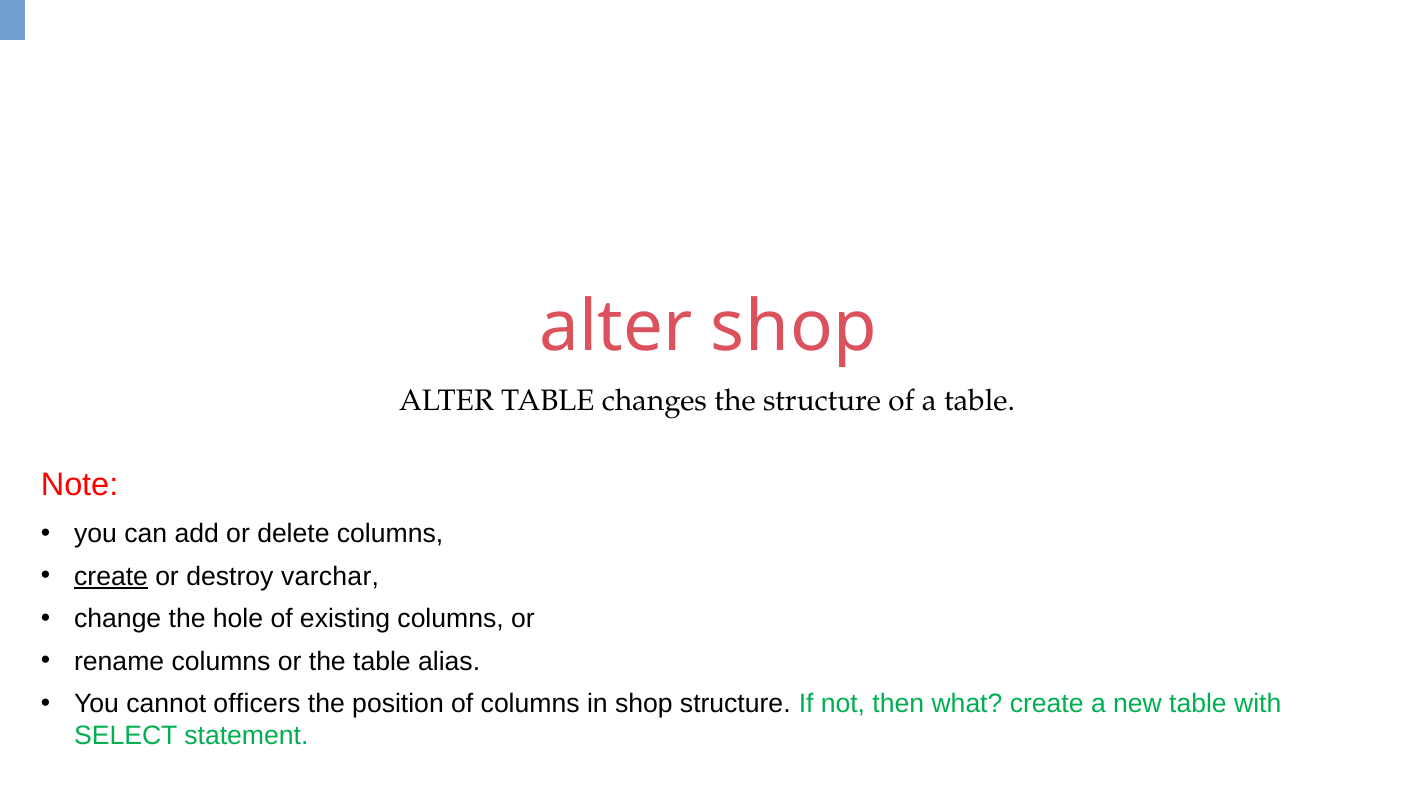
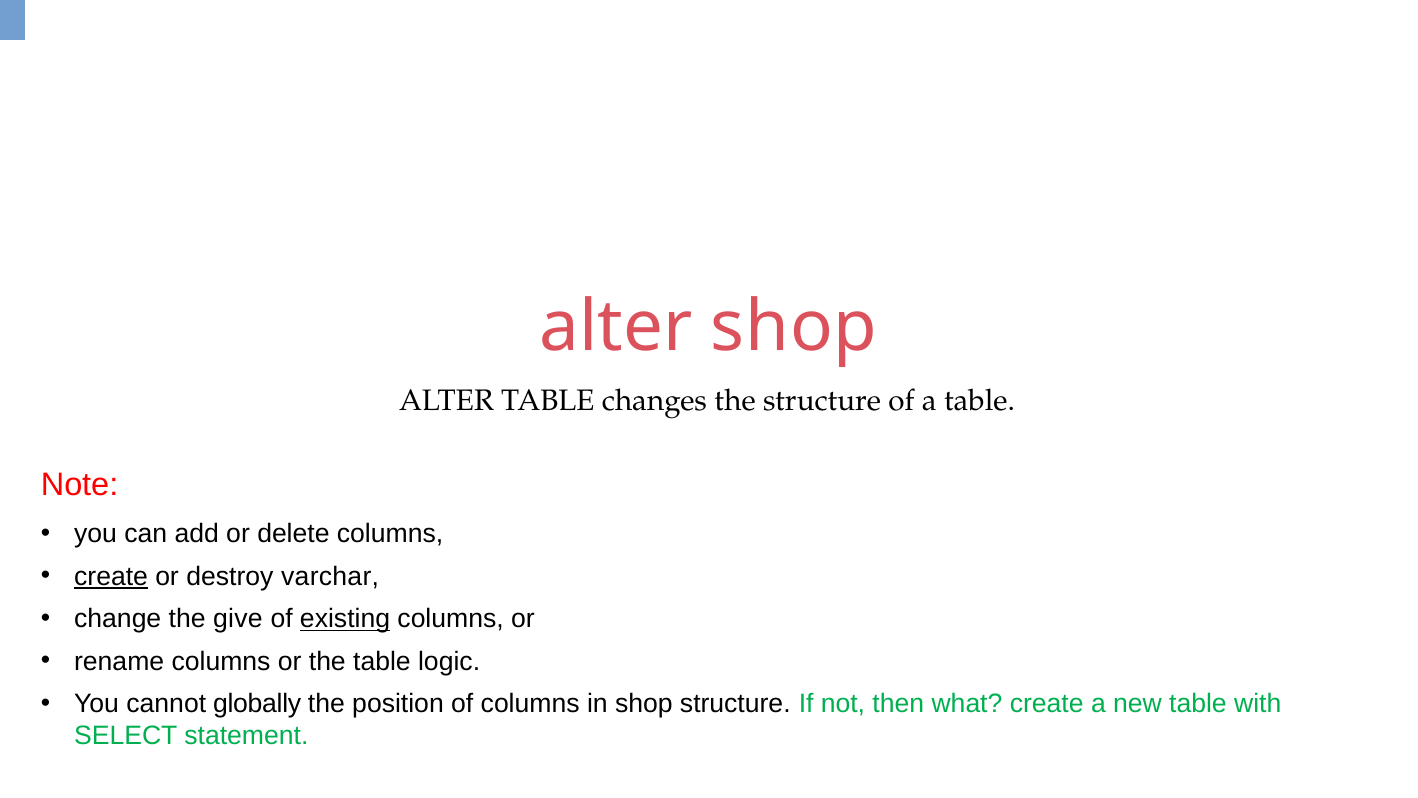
hole: hole -> give
existing underline: none -> present
alias: alias -> logic
officers: officers -> globally
